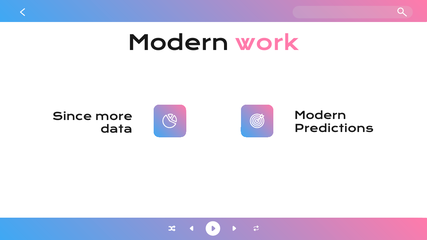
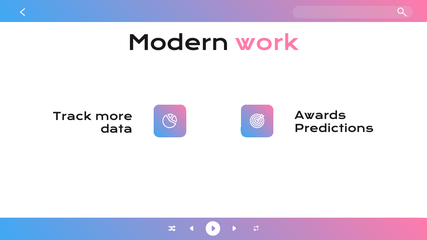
Modern at (320, 116): Modern -> Awards
Since: Since -> Track
